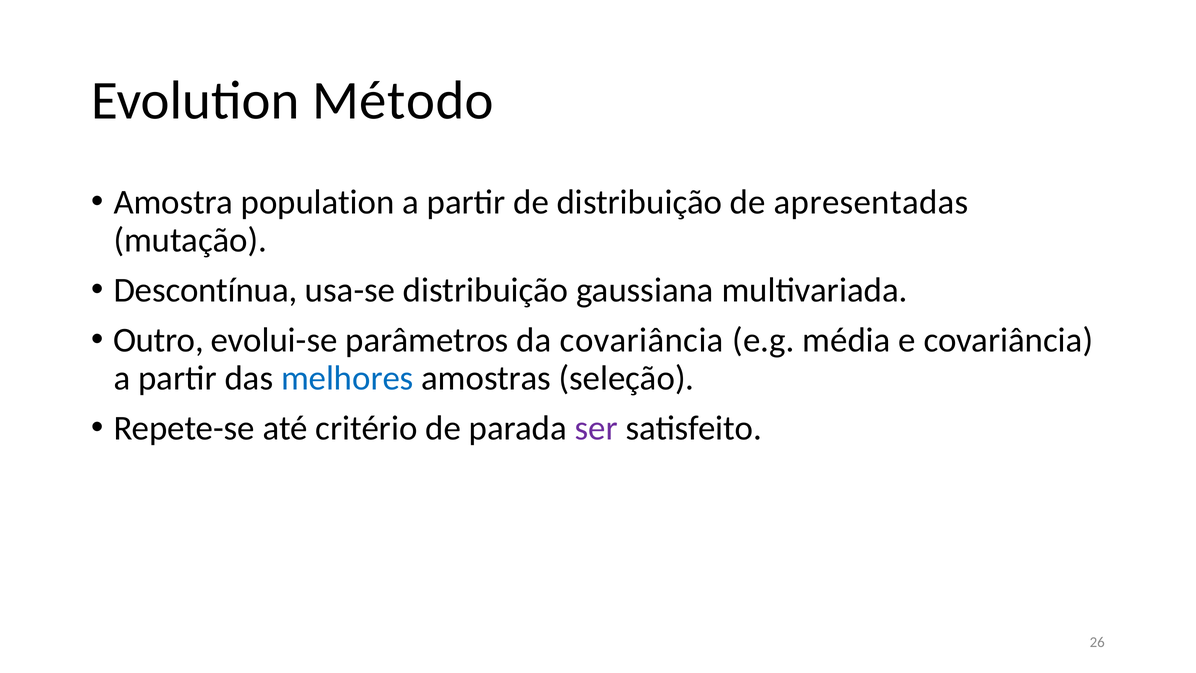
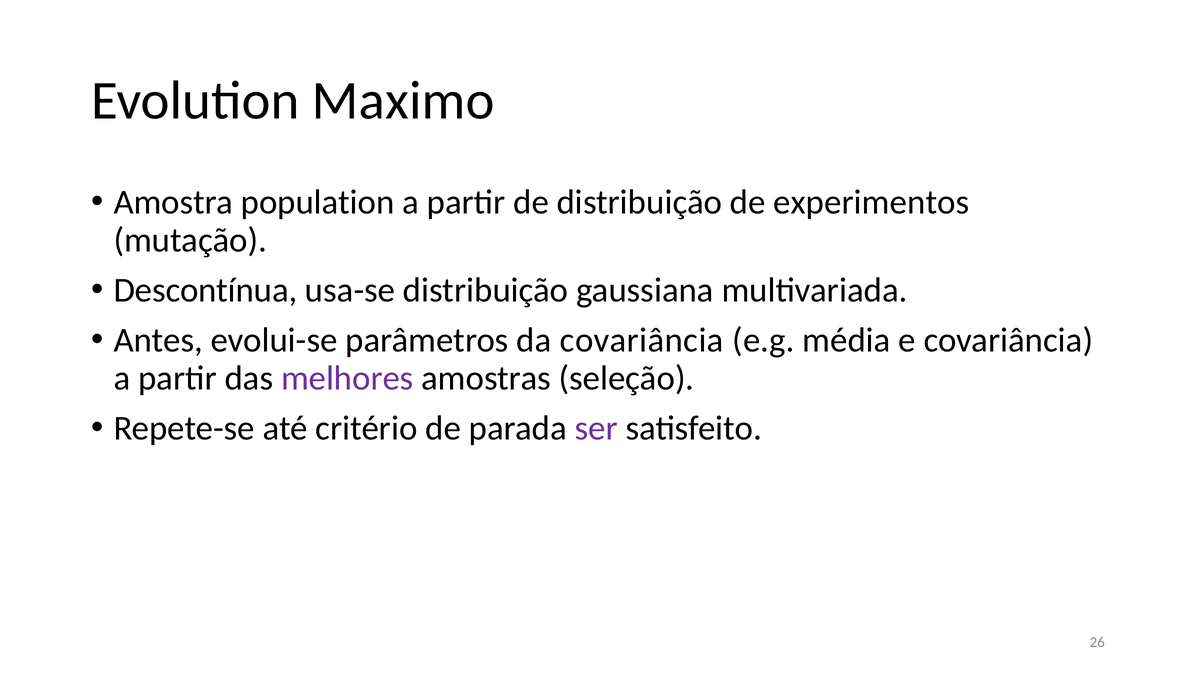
Método: Método -> Maximo
apresentadas: apresentadas -> experimentos
Outro: Outro -> Antes
melhores colour: blue -> purple
